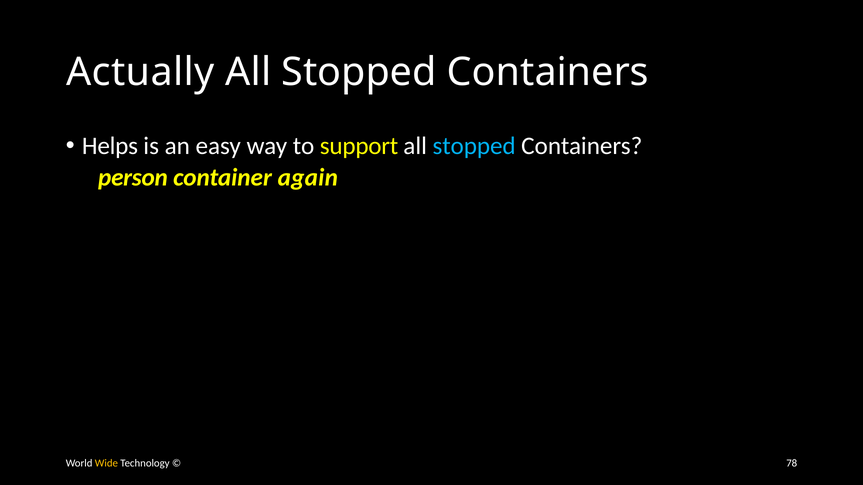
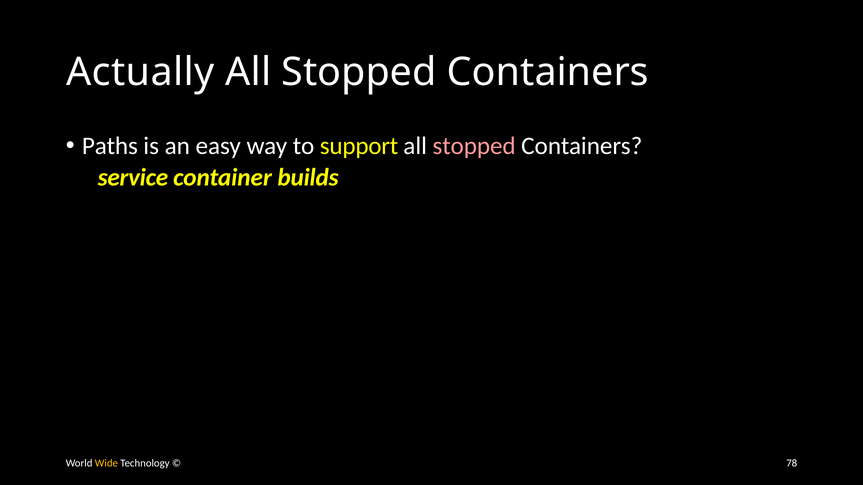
Helps: Helps -> Paths
stopped at (474, 146) colour: light blue -> pink
person: person -> service
again: again -> builds
